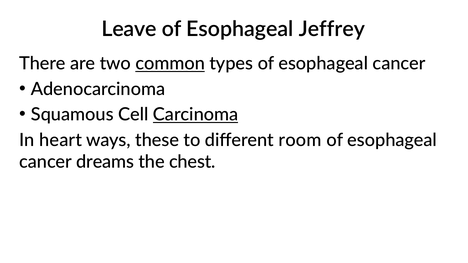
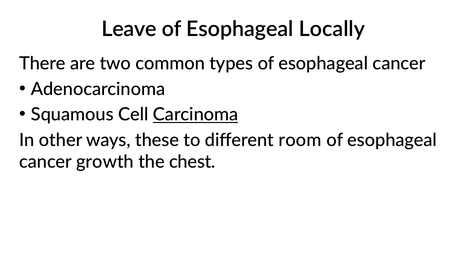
Jeffrey: Jeffrey -> Locally
common underline: present -> none
heart: heart -> other
dreams: dreams -> growth
